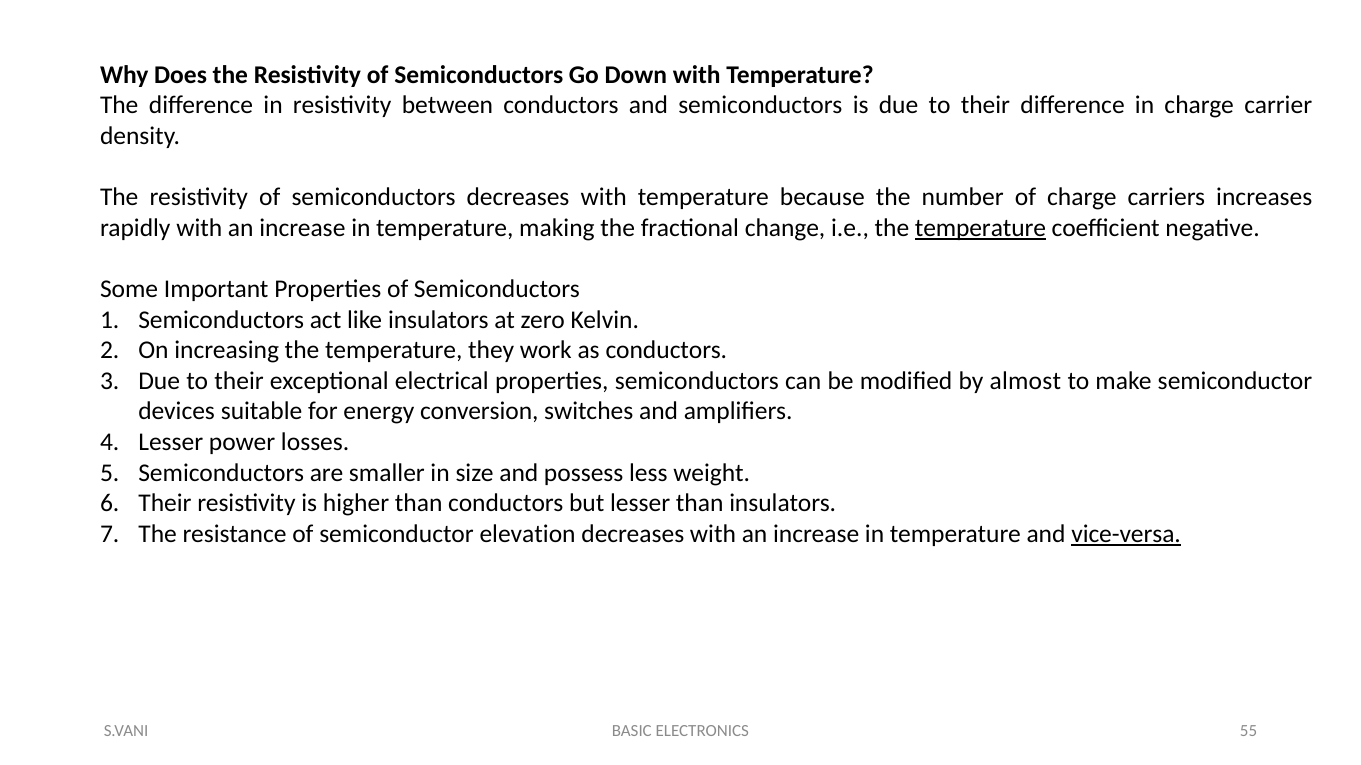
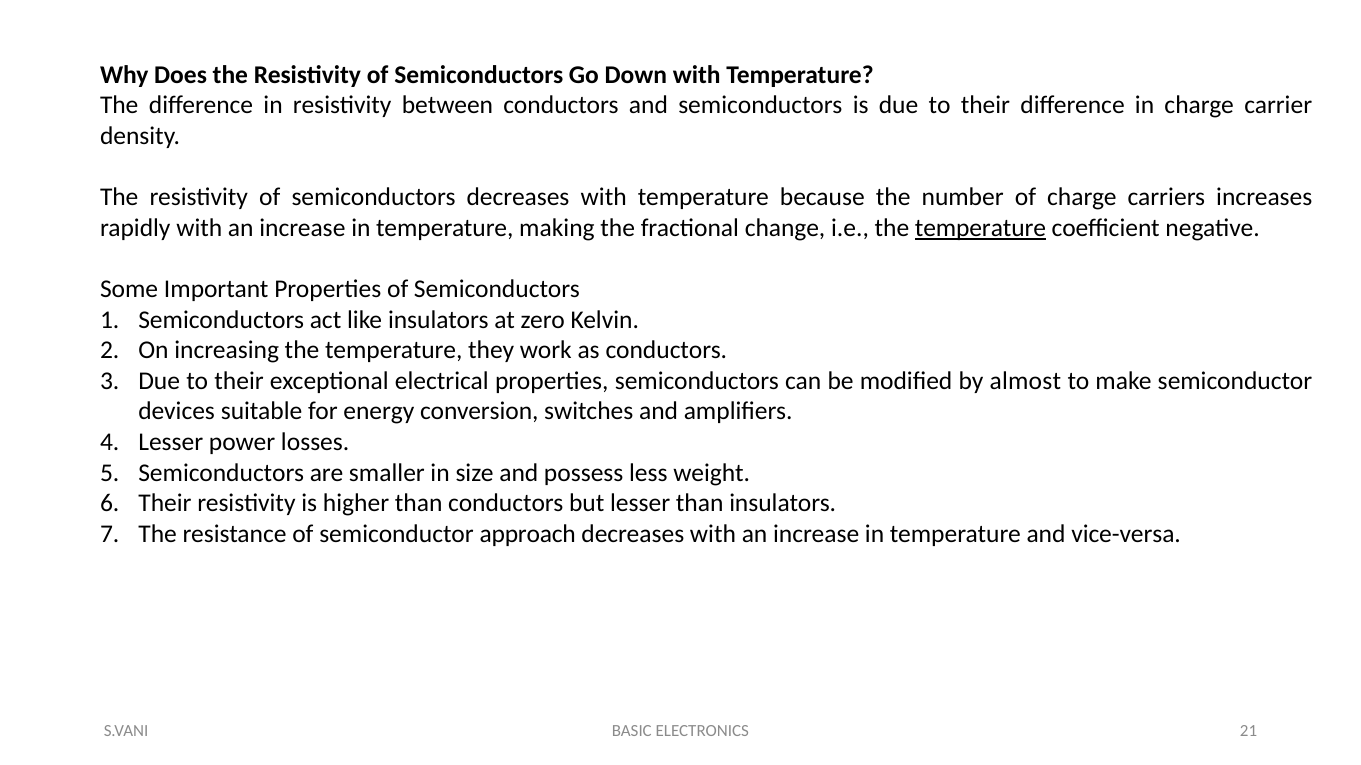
elevation: elevation -> approach
vice-versa underline: present -> none
55: 55 -> 21
